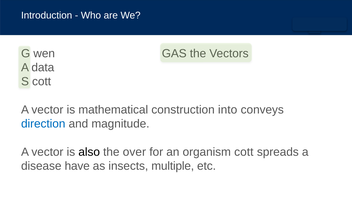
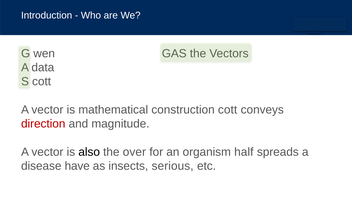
construction into: into -> cott
direction colour: blue -> red
organism cott: cott -> half
multiple: multiple -> serious
